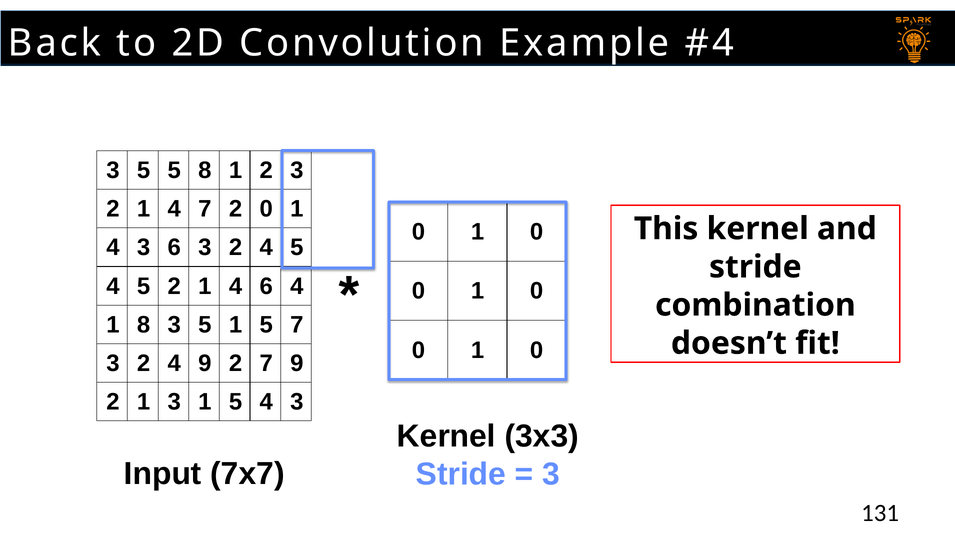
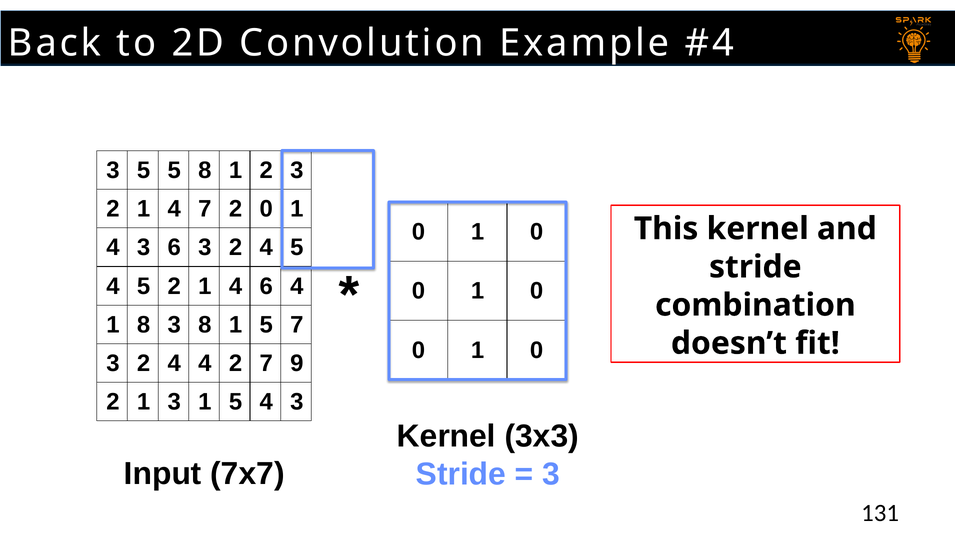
8 3 5: 5 -> 8
4 9: 9 -> 4
